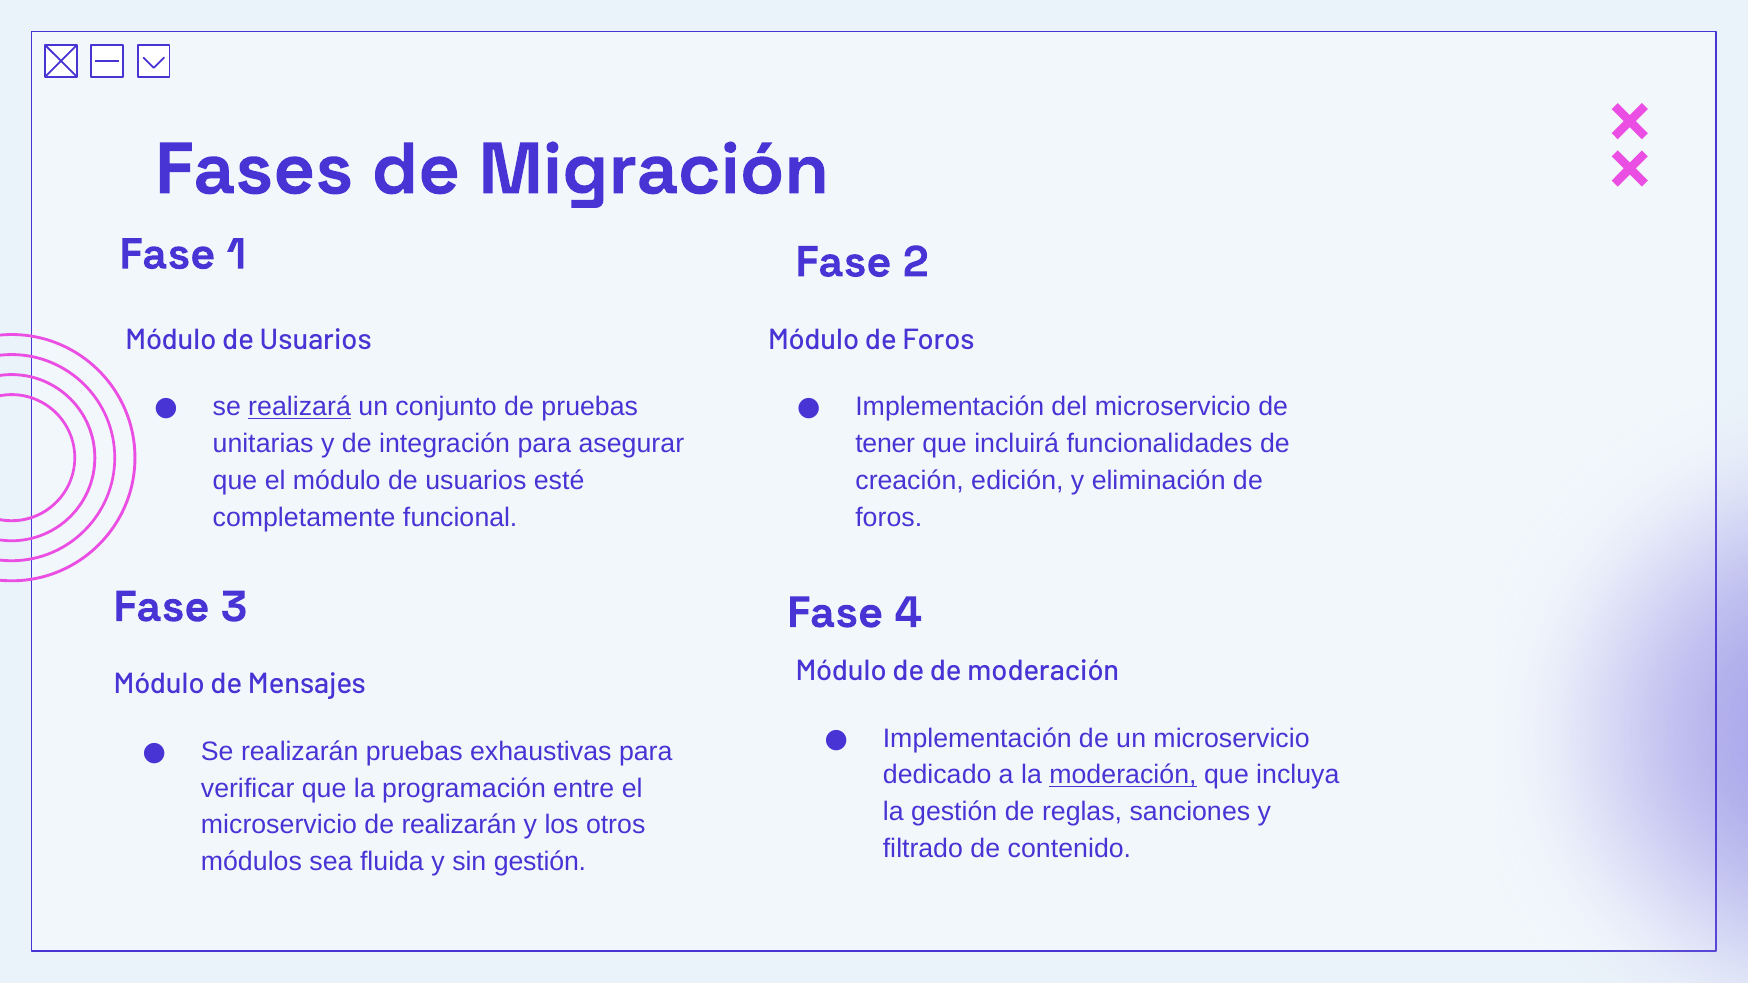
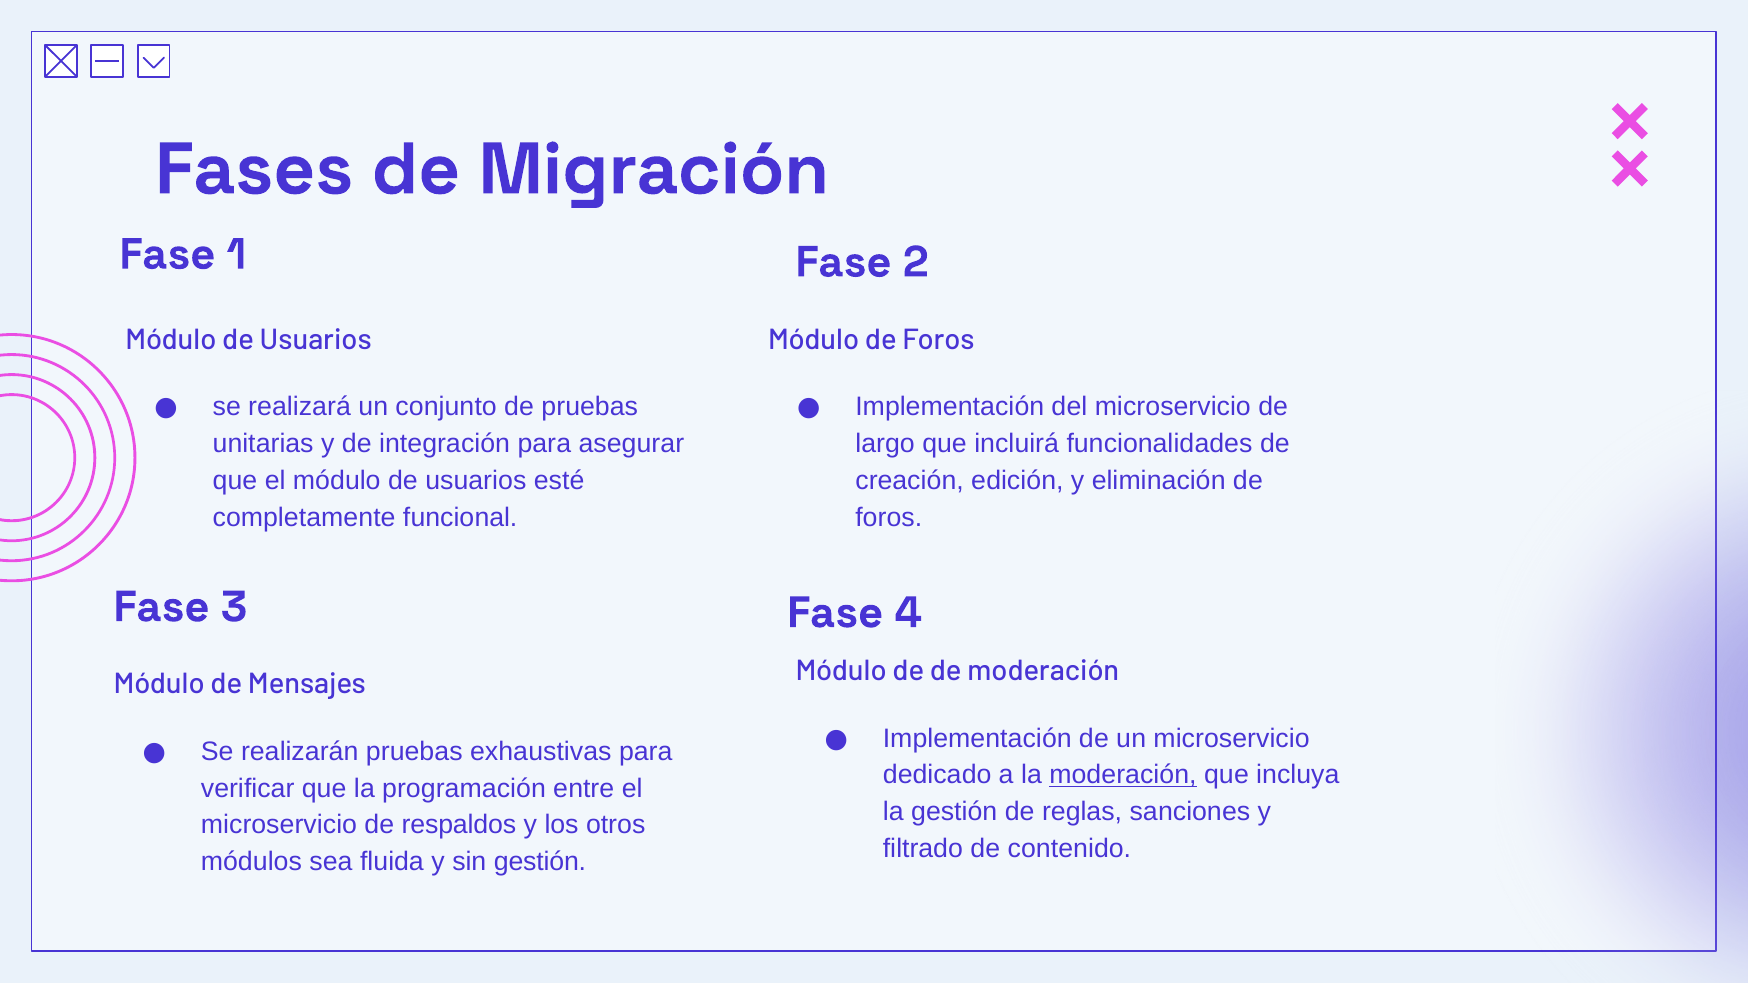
realizará underline: present -> none
tener: tener -> largo
de realizarán: realizarán -> respaldos
